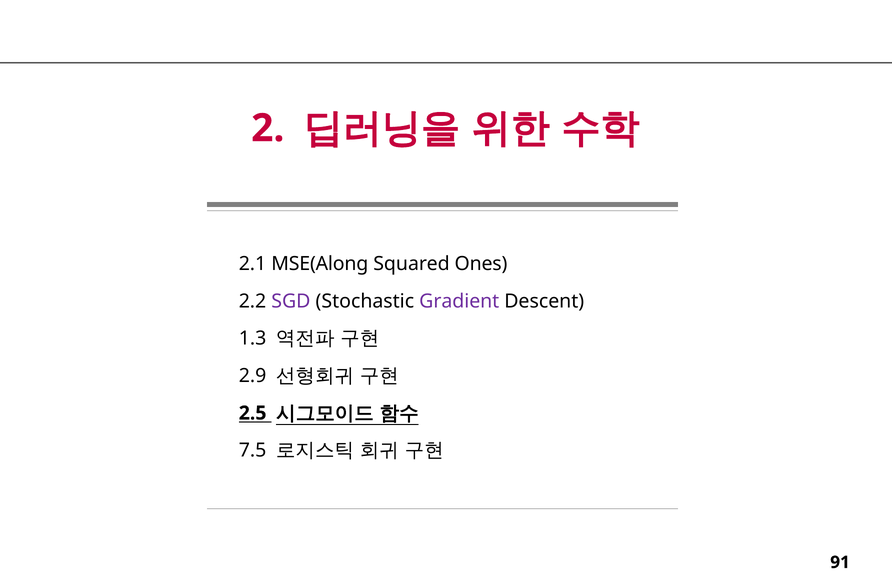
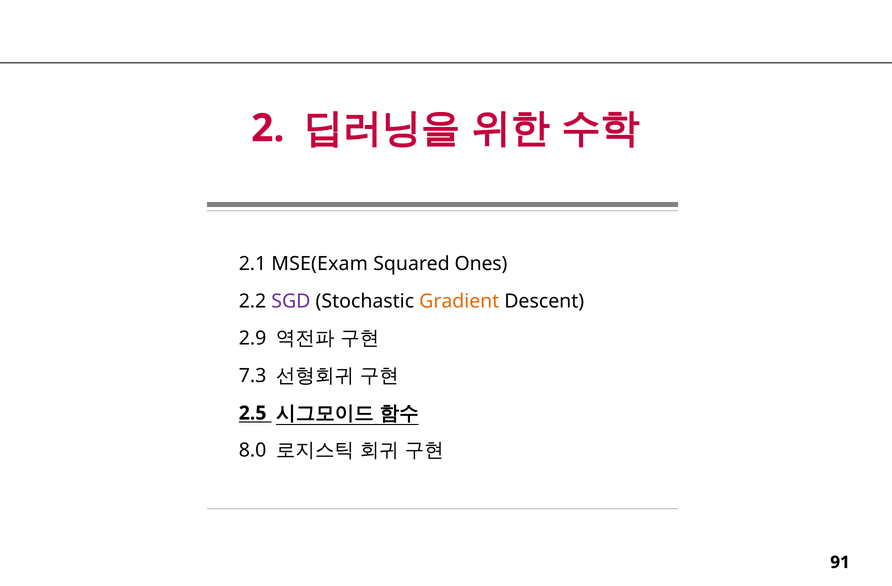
MSE(Along: MSE(Along -> MSE(Exam
Gradient colour: purple -> orange
1.3: 1.3 -> 2.9
2.9: 2.9 -> 7.3
7.5: 7.5 -> 8.0
